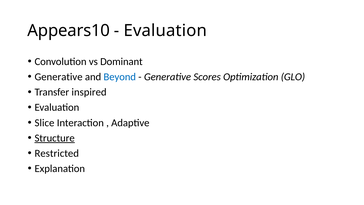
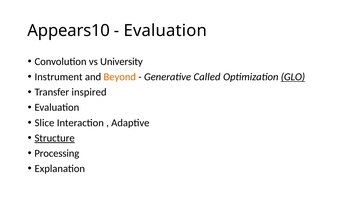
Dominant: Dominant -> University
Generative at (59, 77): Generative -> Instrument
Beyond colour: blue -> orange
Scores: Scores -> Called
GLO underline: none -> present
Restricted: Restricted -> Processing
